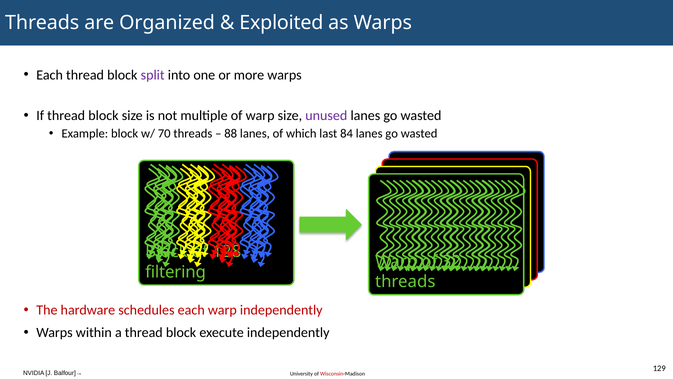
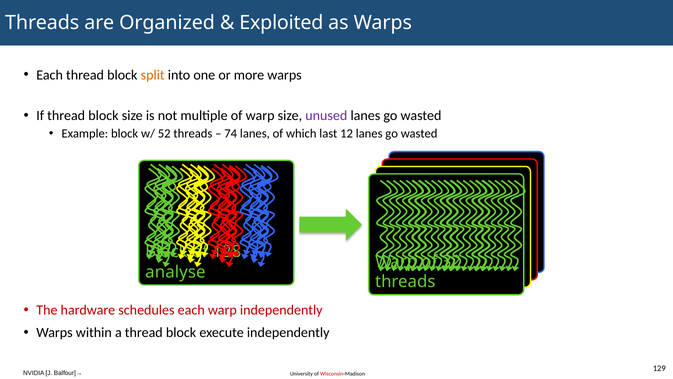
split colour: purple -> orange
70: 70 -> 52
88: 88 -> 74
84: 84 -> 12
filtering: filtering -> analyse
